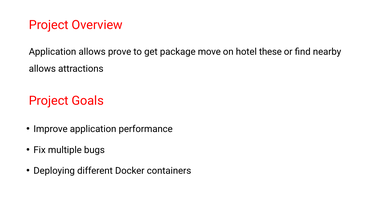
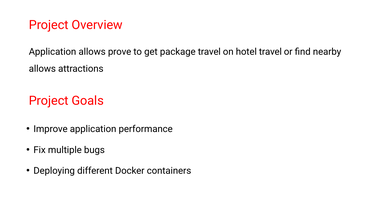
package move: move -> travel
hotel these: these -> travel
